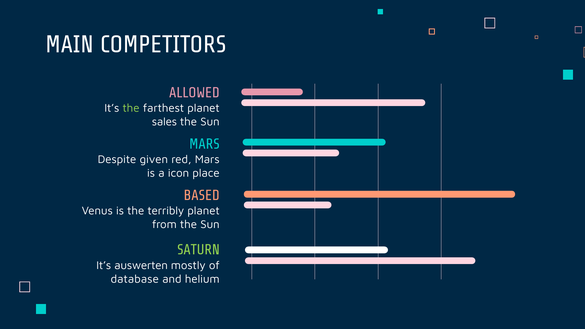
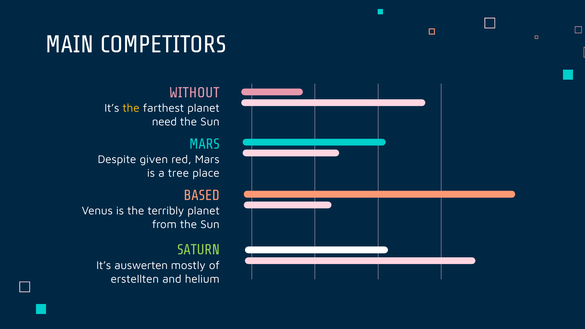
ALLOWED: ALLOWED -> WITHOUT
the at (131, 108) colour: light green -> yellow
sales: sales -> need
icon: icon -> tree
database: database -> erstellten
